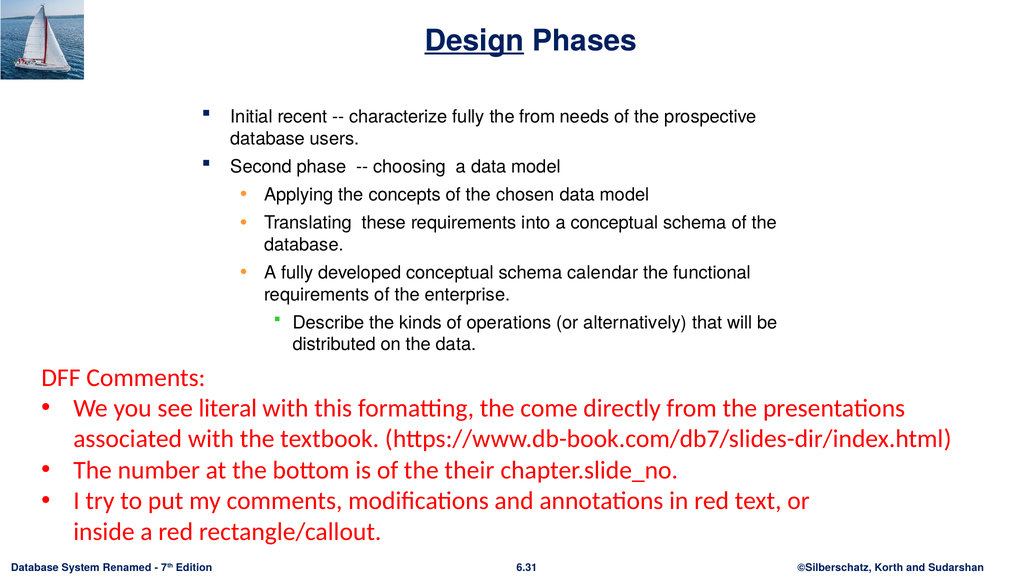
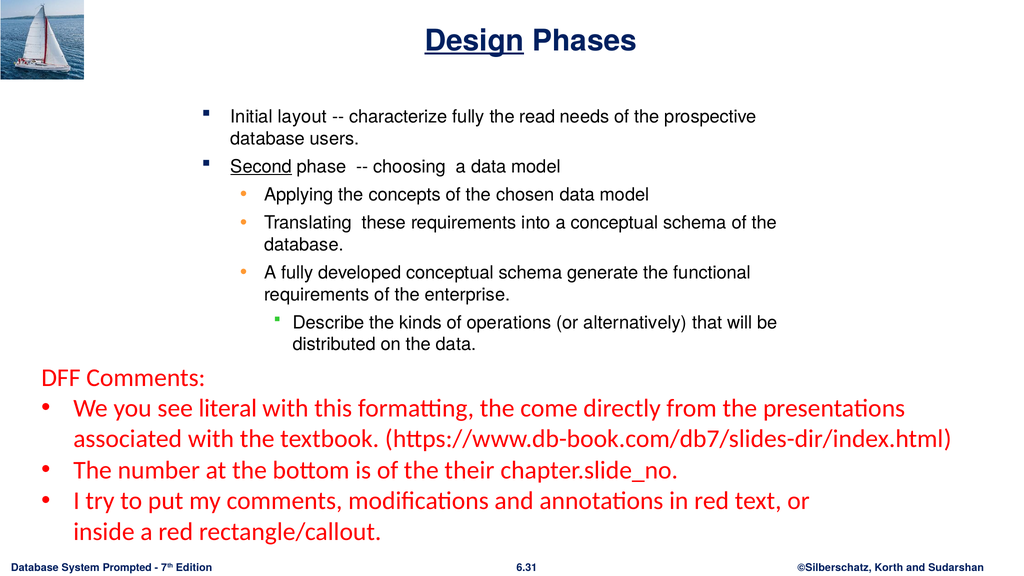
recent: recent -> layout
the from: from -> read
Second underline: none -> present
calendar: calendar -> generate
Renamed: Renamed -> Prompted
